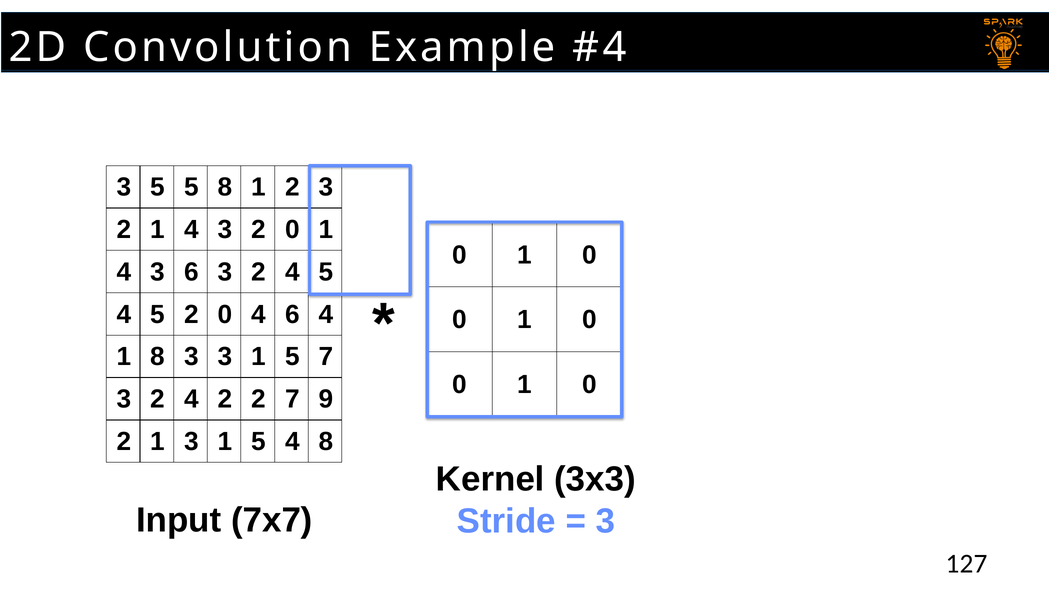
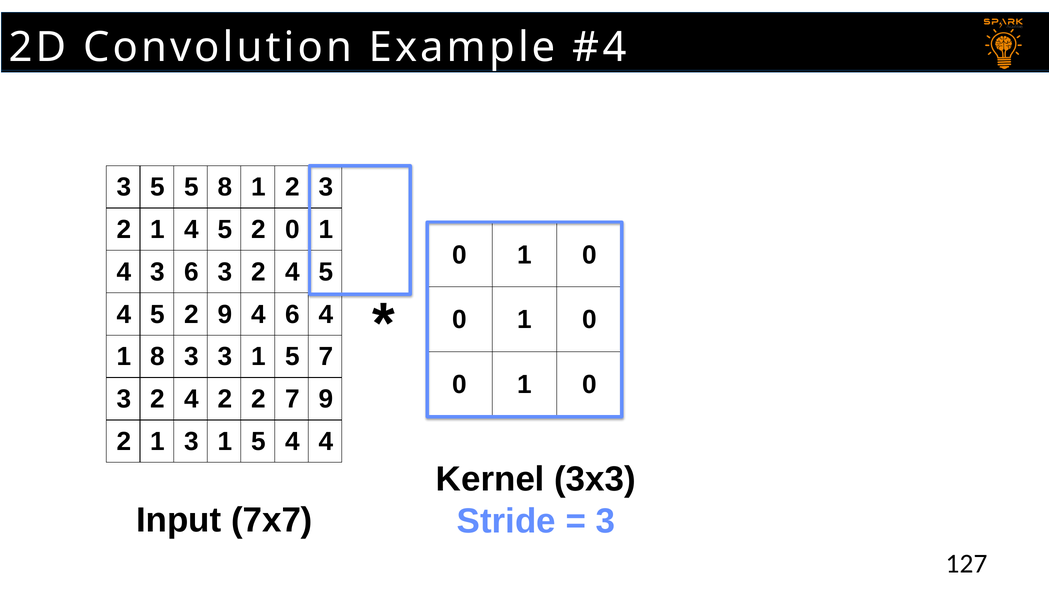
2 1 4 3: 3 -> 5
5 2 0: 0 -> 9
4 8: 8 -> 4
